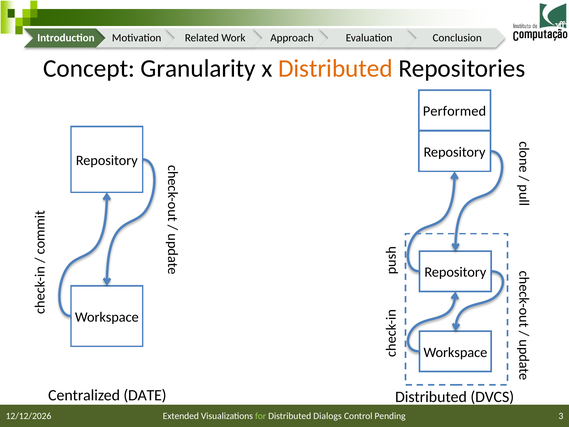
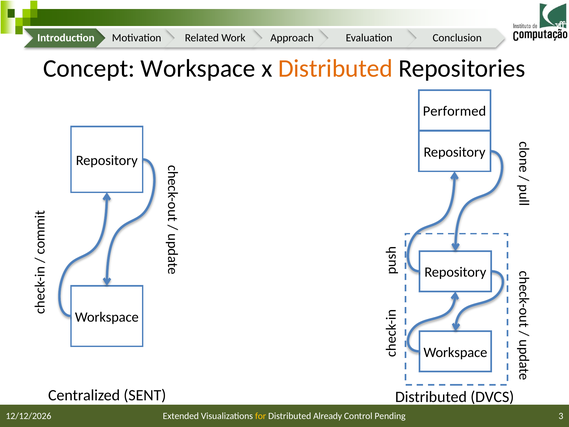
Concept Granularity: Granularity -> Workspace
DATE: DATE -> SENT
for colour: light green -> yellow
Dialogs: Dialogs -> Already
